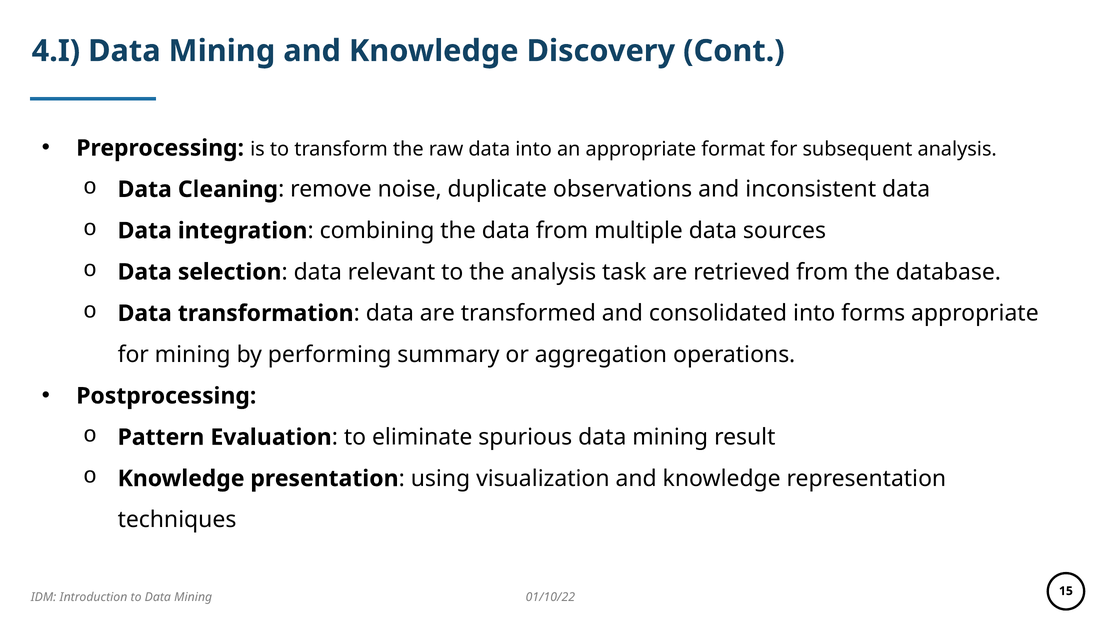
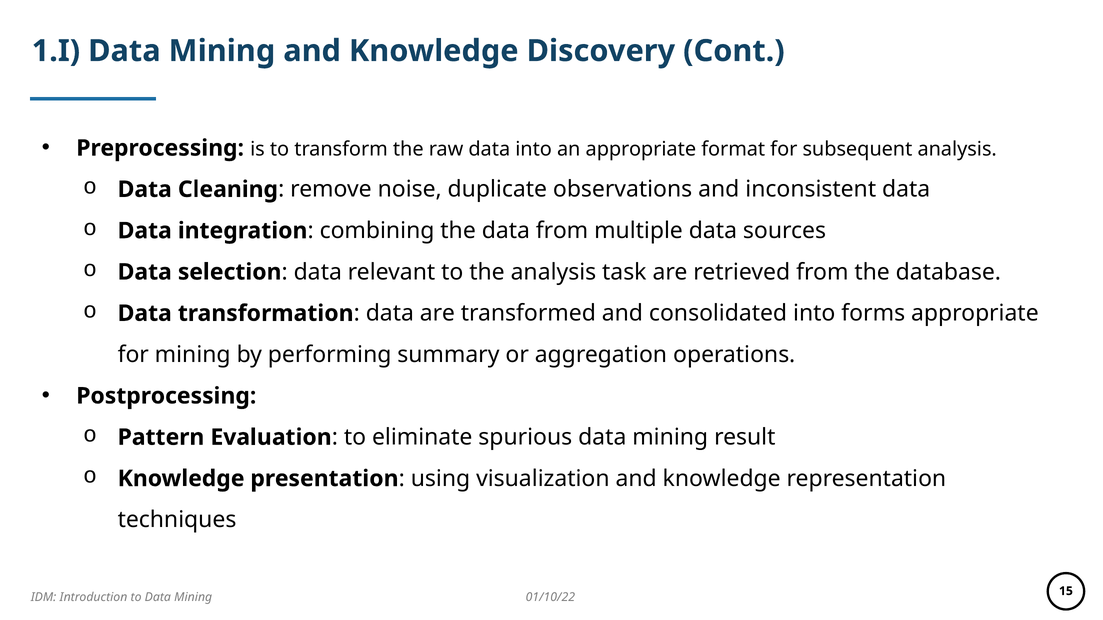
4.I: 4.I -> 1.I
